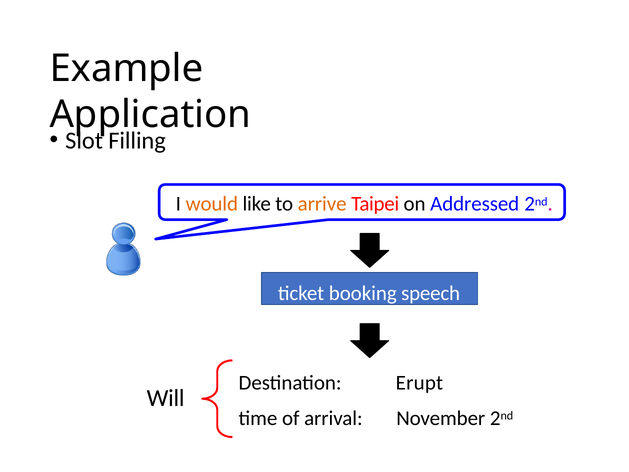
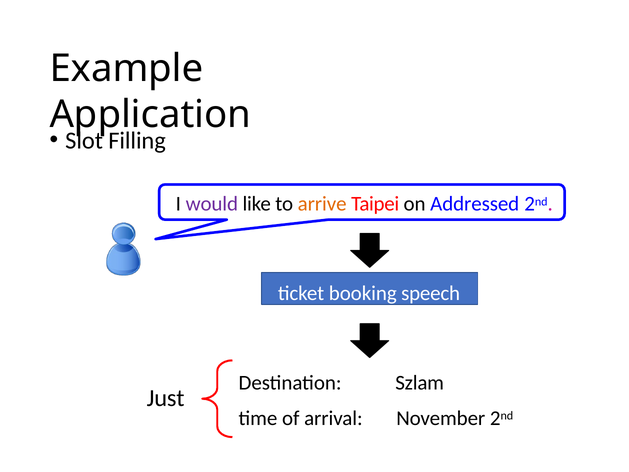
would colour: orange -> purple
Erupt: Erupt -> Szlam
Will: Will -> Just
